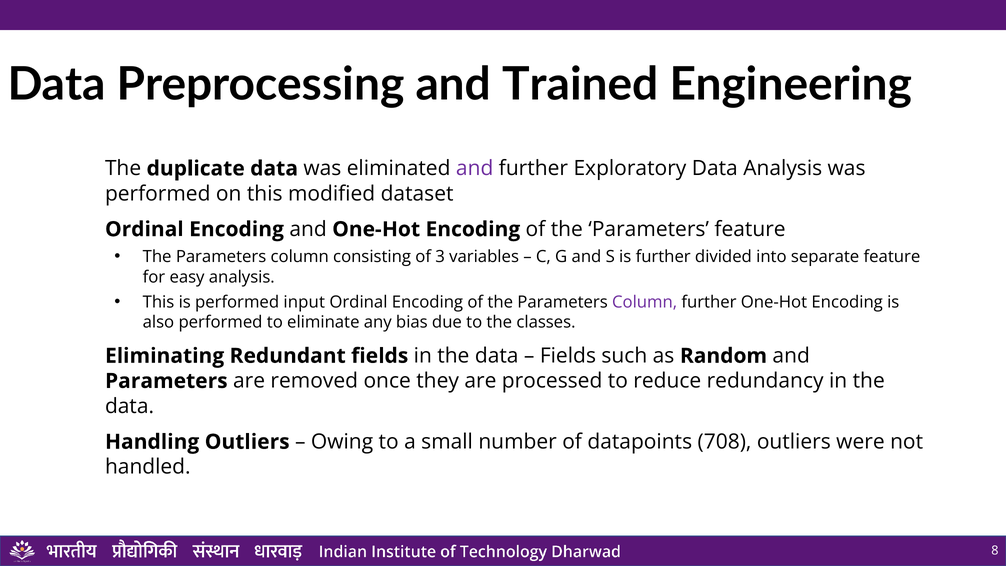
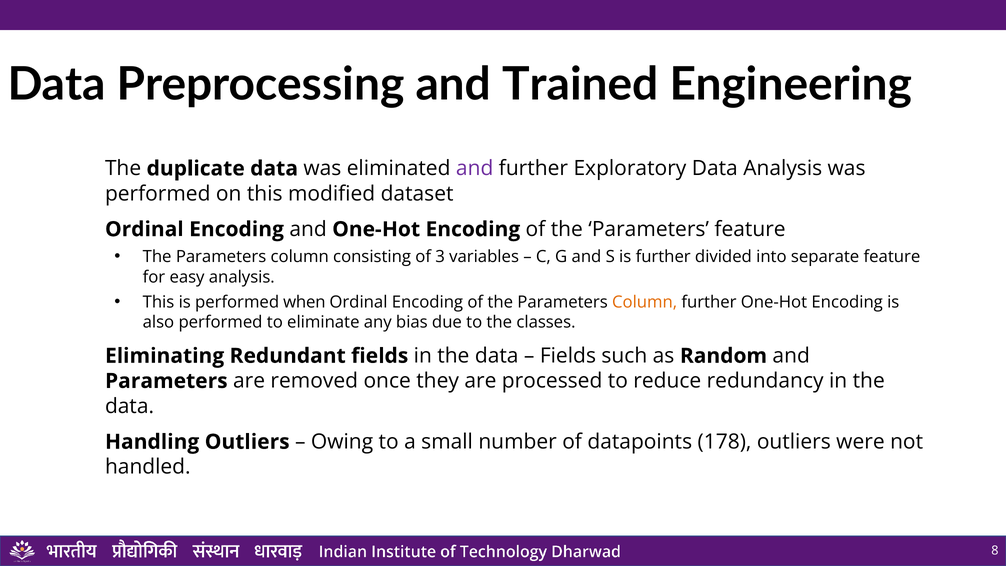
input: input -> when
Column at (645, 302) colour: purple -> orange
708: 708 -> 178
